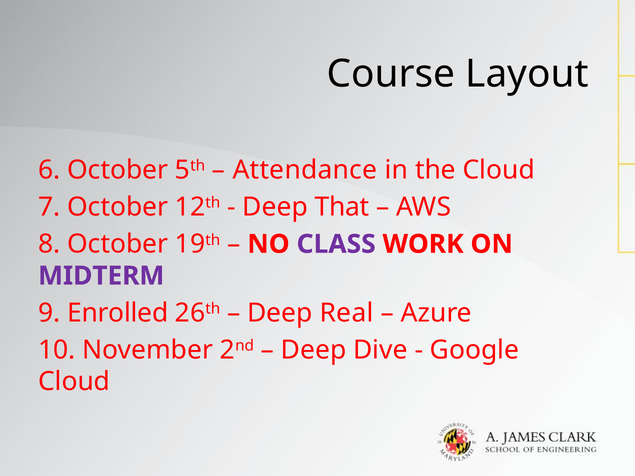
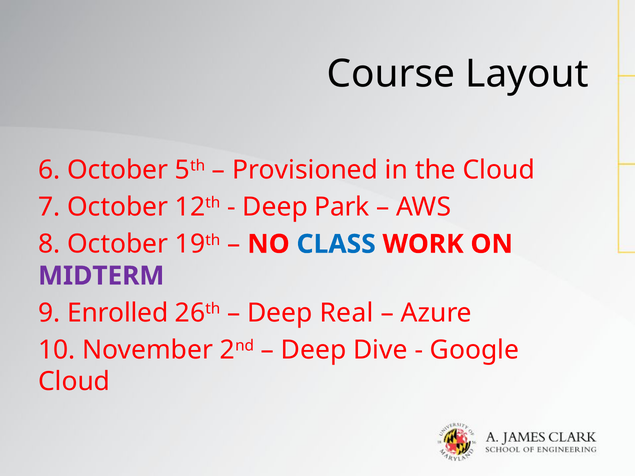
Attendance: Attendance -> Provisioned
That: That -> Park
CLASS colour: purple -> blue
